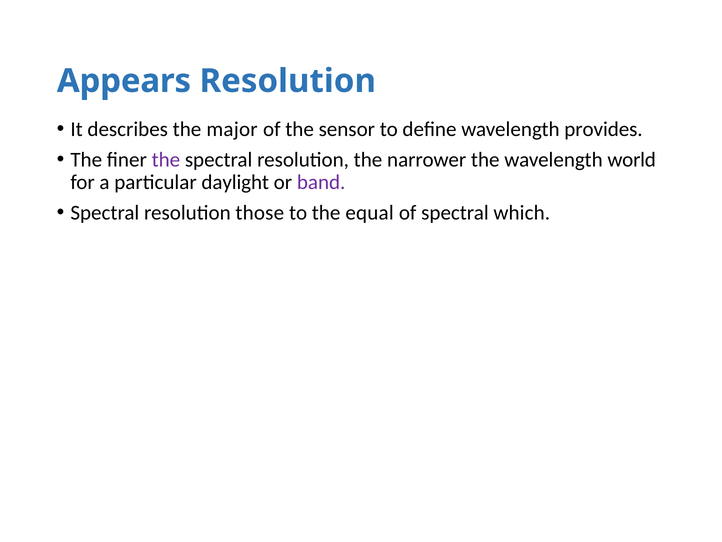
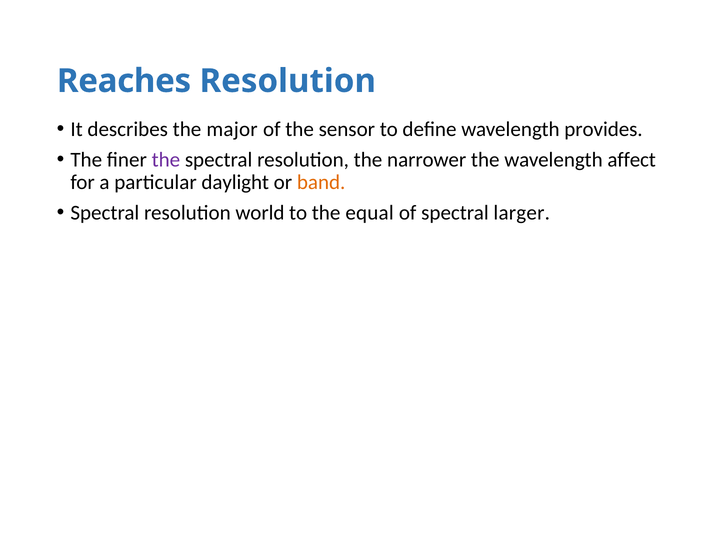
Appears: Appears -> Reaches
world: world -> affect
band colour: purple -> orange
those: those -> world
which: which -> larger
